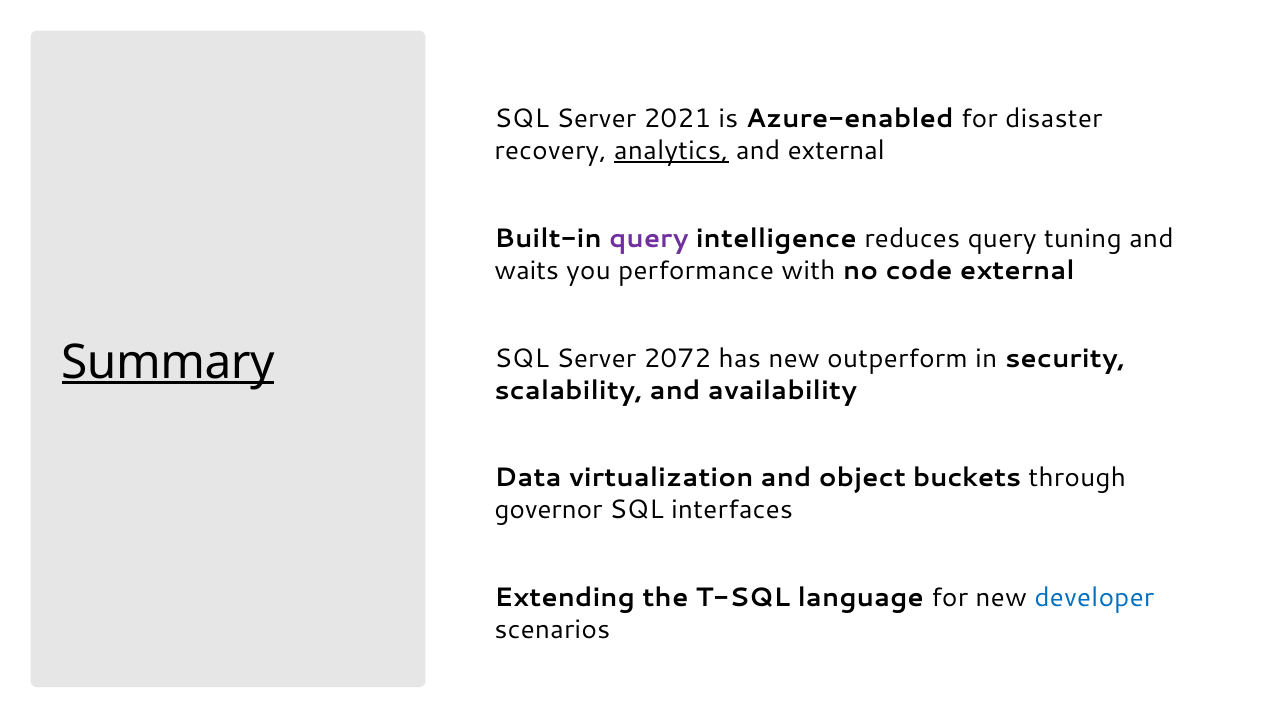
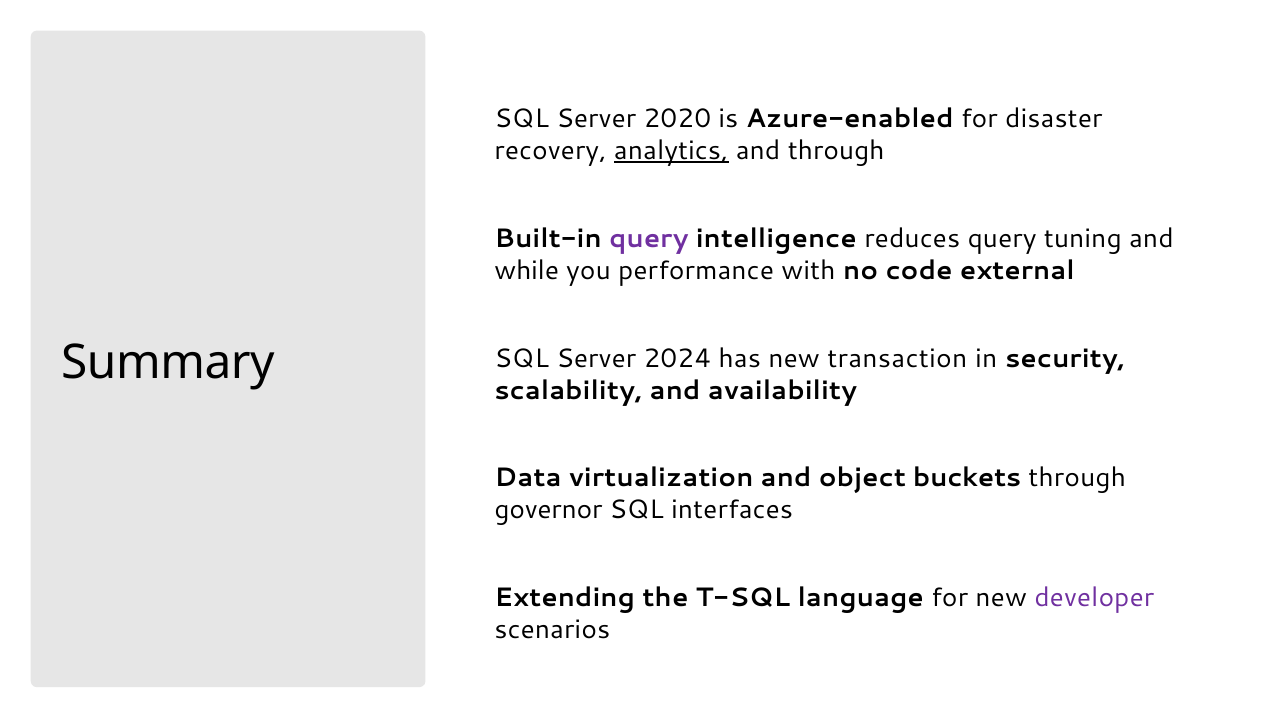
2021: 2021 -> 2020
and external: external -> through
waits: waits -> while
2072: 2072 -> 2024
outperform: outperform -> transaction
Summary underline: present -> none
developer colour: blue -> purple
